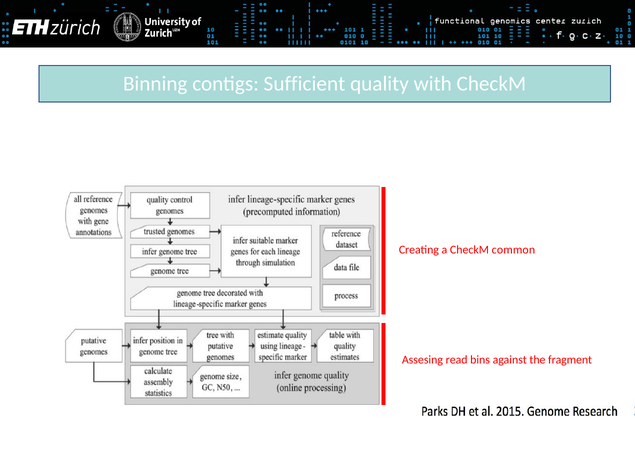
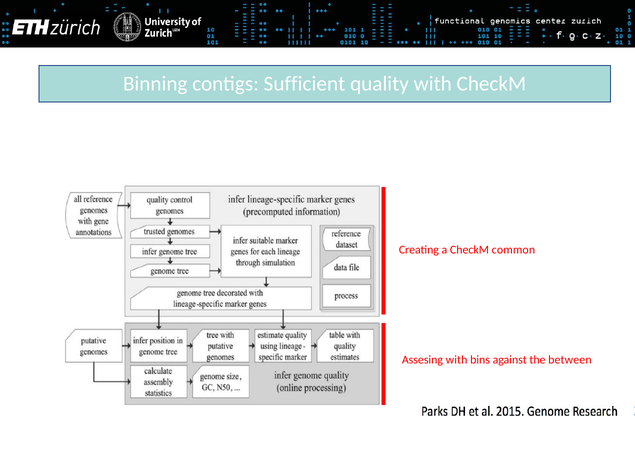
Assesing read: read -> with
fragment: fragment -> between
